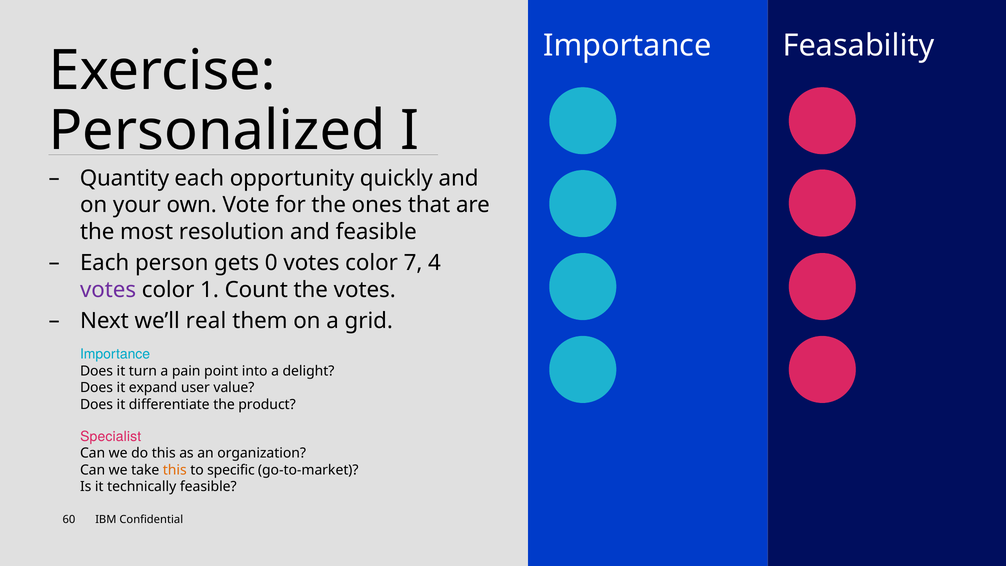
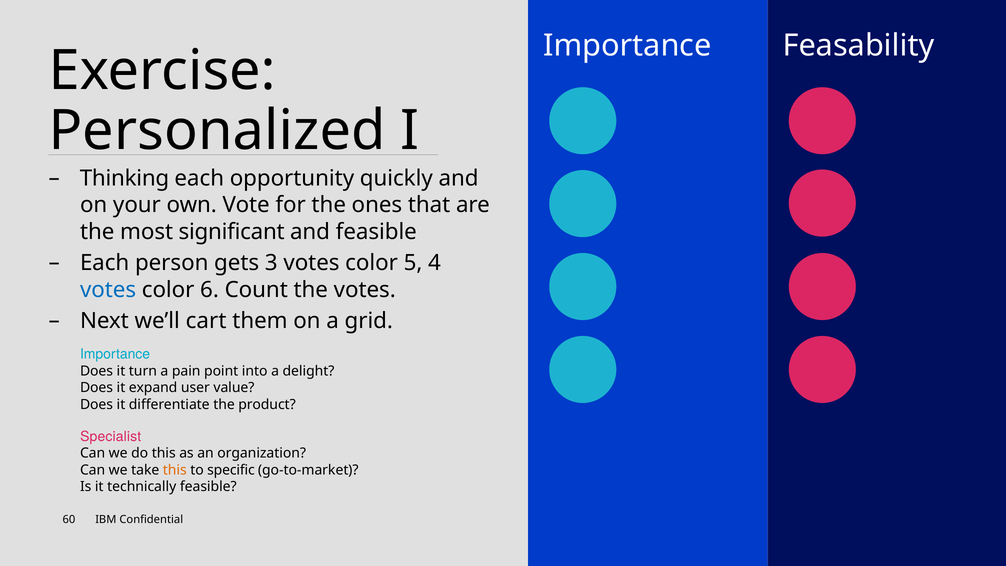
Quantity: Quantity -> Thinking
resolution: resolution -> significant
0: 0 -> 3
7: 7 -> 5
votes at (108, 290) colour: purple -> blue
1: 1 -> 6
real: real -> cart
